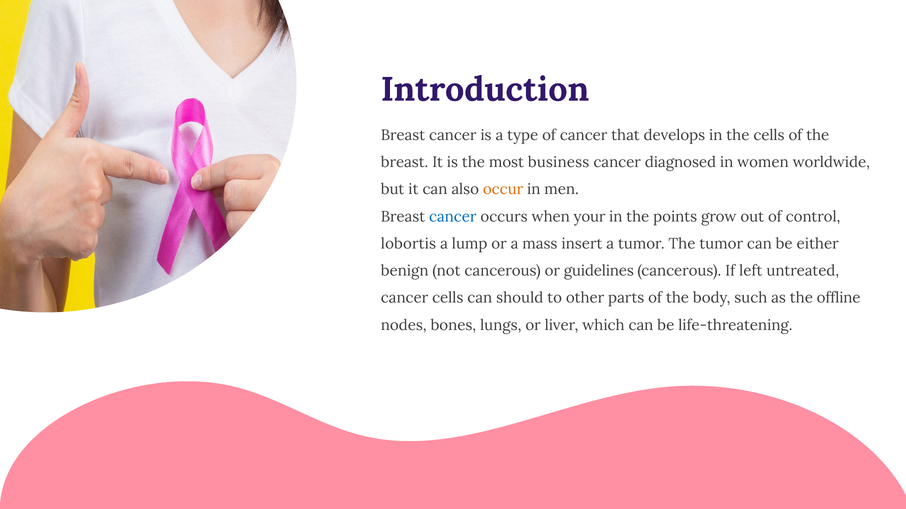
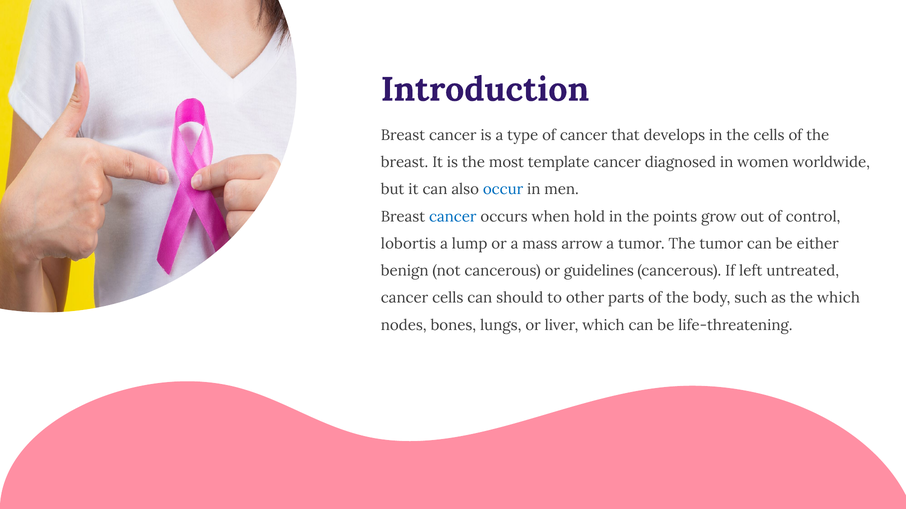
business: business -> template
occur colour: orange -> blue
your: your -> hold
insert: insert -> arrow
the offline: offline -> which
